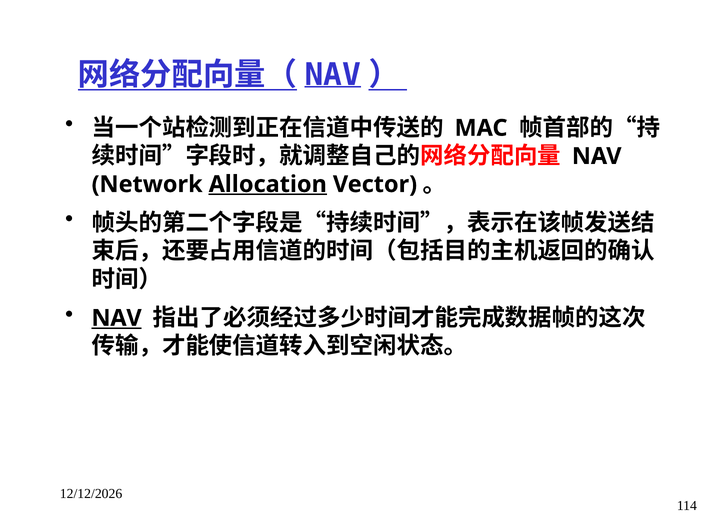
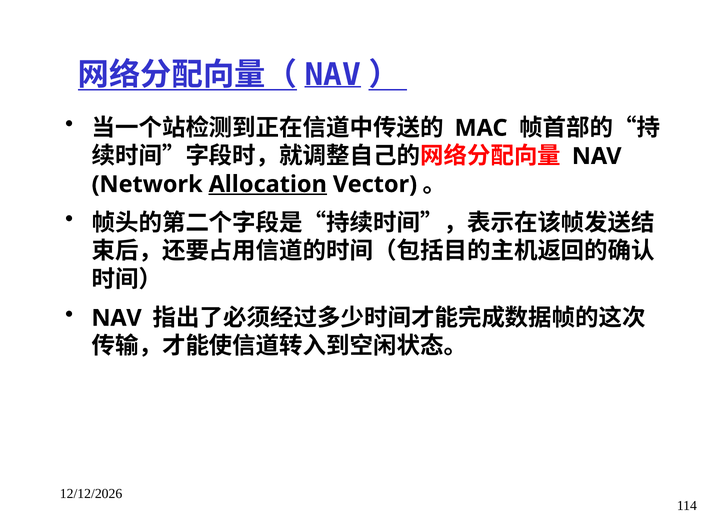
NAV at (117, 318) underline: present -> none
